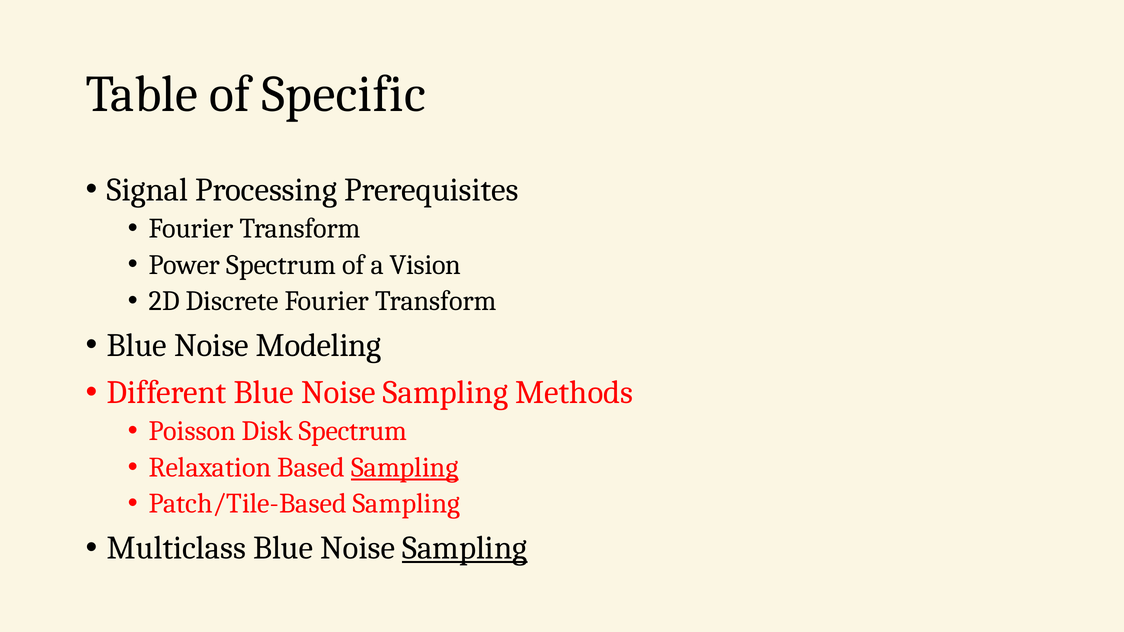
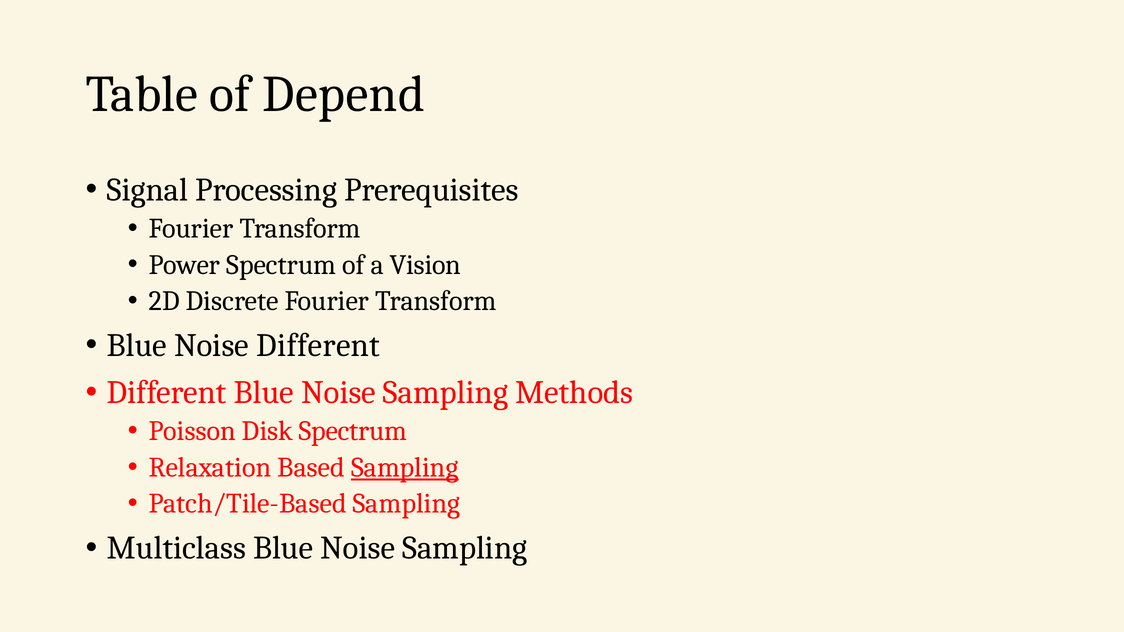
Specific: Specific -> Depend
Noise Modeling: Modeling -> Different
Sampling at (465, 548) underline: present -> none
